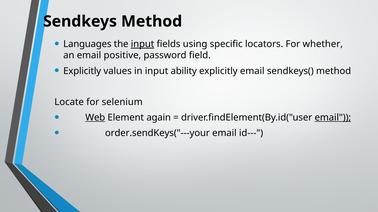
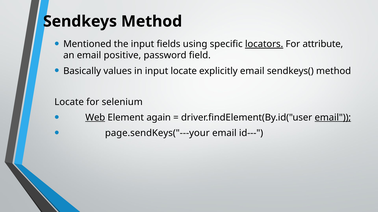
Languages: Languages -> Mentioned
input at (143, 44) underline: present -> none
locators underline: none -> present
whether: whether -> attribute
Explicitly at (82, 71): Explicitly -> Basically
input ability: ability -> locate
order.sendKeys("---your: order.sendKeys("---your -> page.sendKeys("---your
